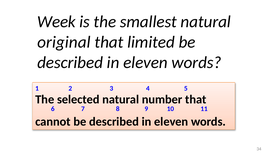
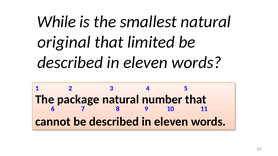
Week: Week -> While
selected: selected -> package
